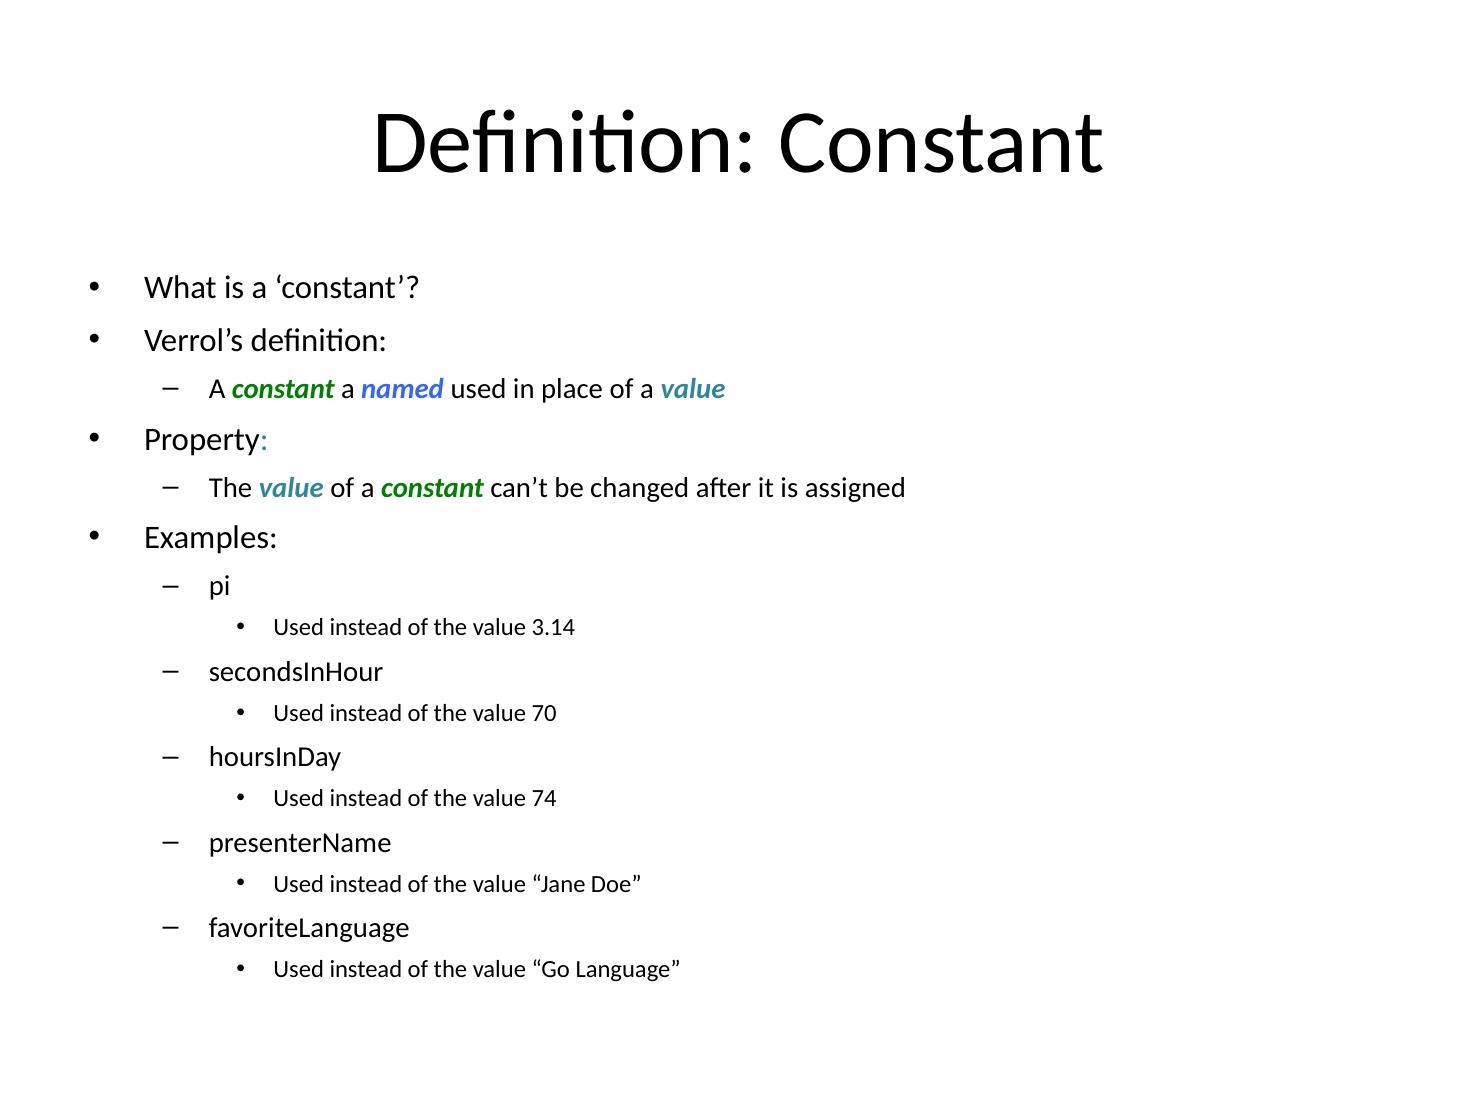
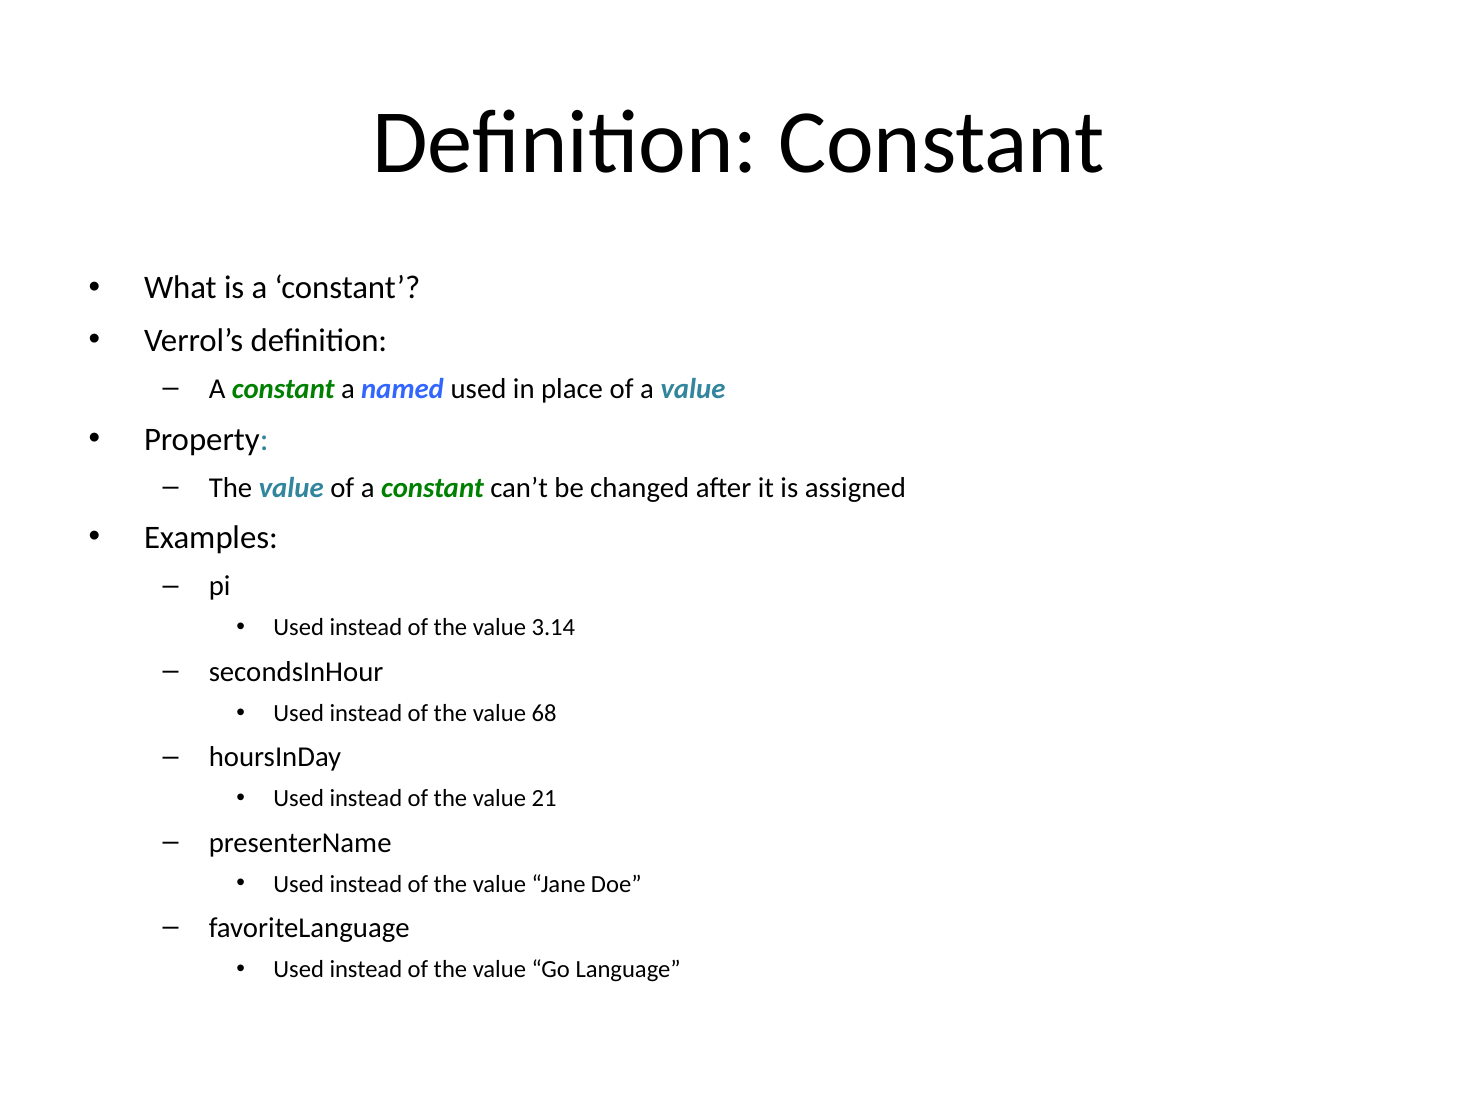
70: 70 -> 68
74: 74 -> 21
